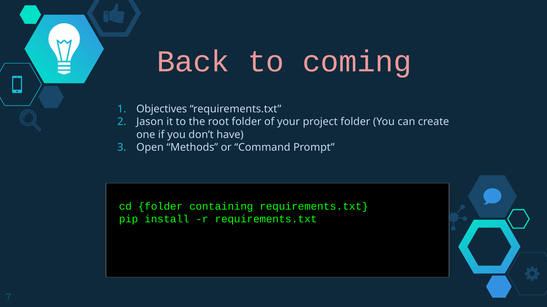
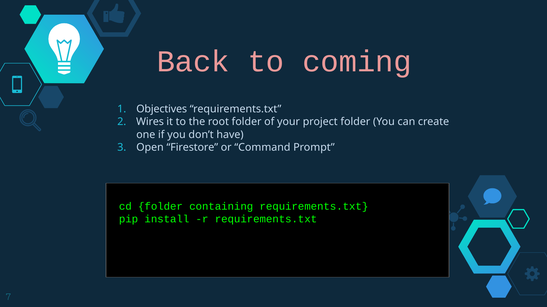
Jason: Jason -> Wires
Methods: Methods -> Firestore
